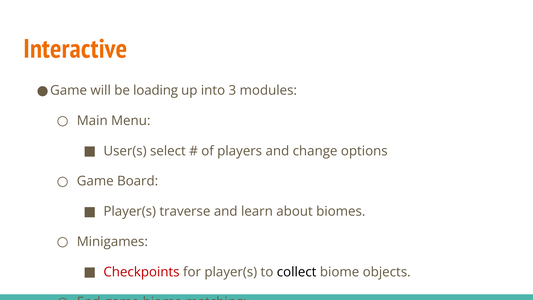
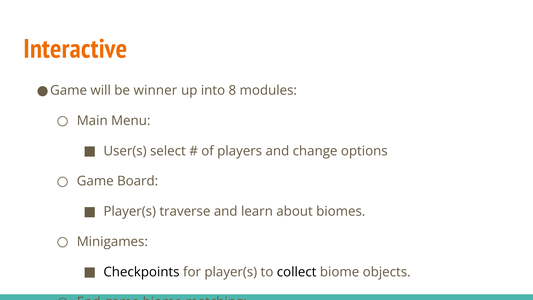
be loading: loading -> winner
3: 3 -> 8
Checkpoints colour: red -> black
